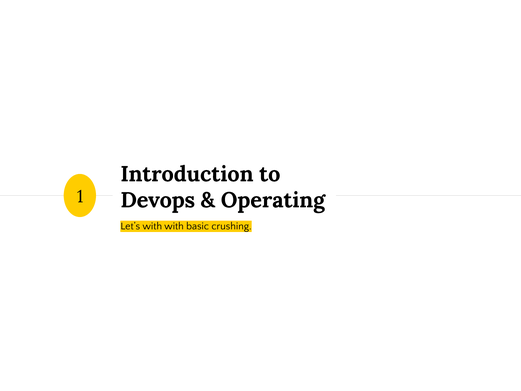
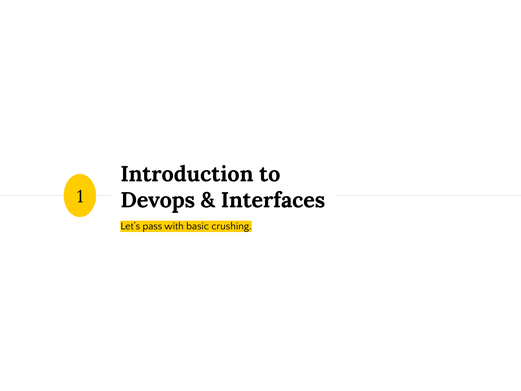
Operating: Operating -> Interfaces
Let’s with: with -> pass
